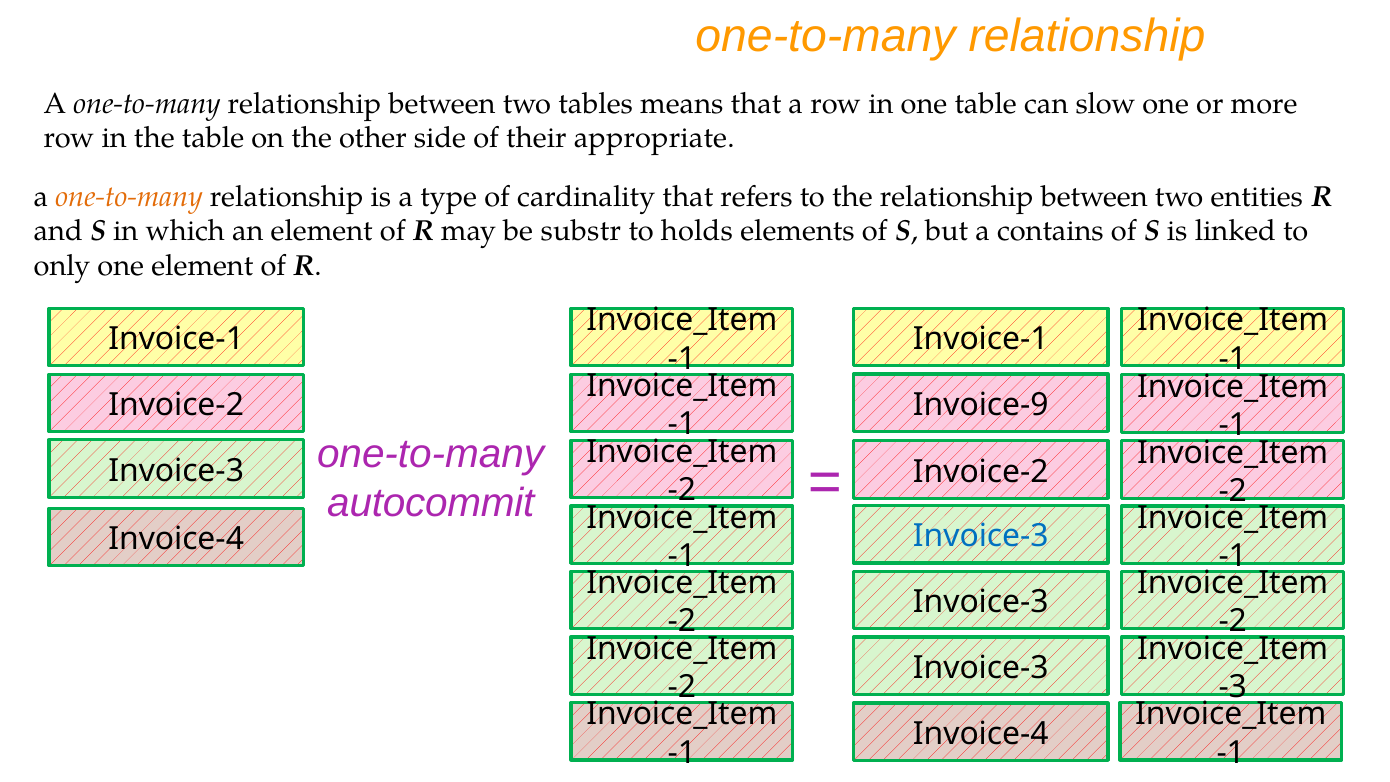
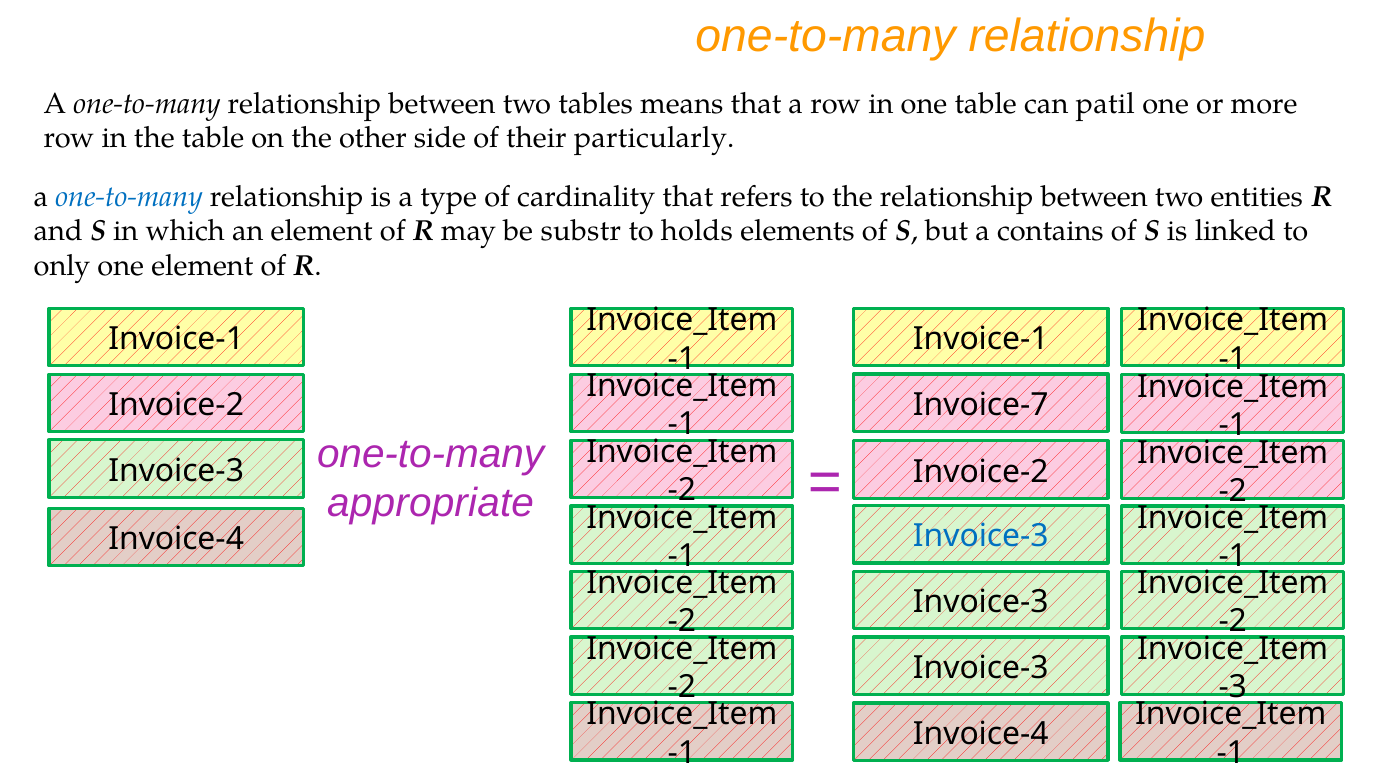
slow: slow -> patil
appropriate: appropriate -> particularly
one-to-many at (129, 197) colour: orange -> blue
Invoice-9: Invoice-9 -> Invoice-7
autocommit: autocommit -> appropriate
